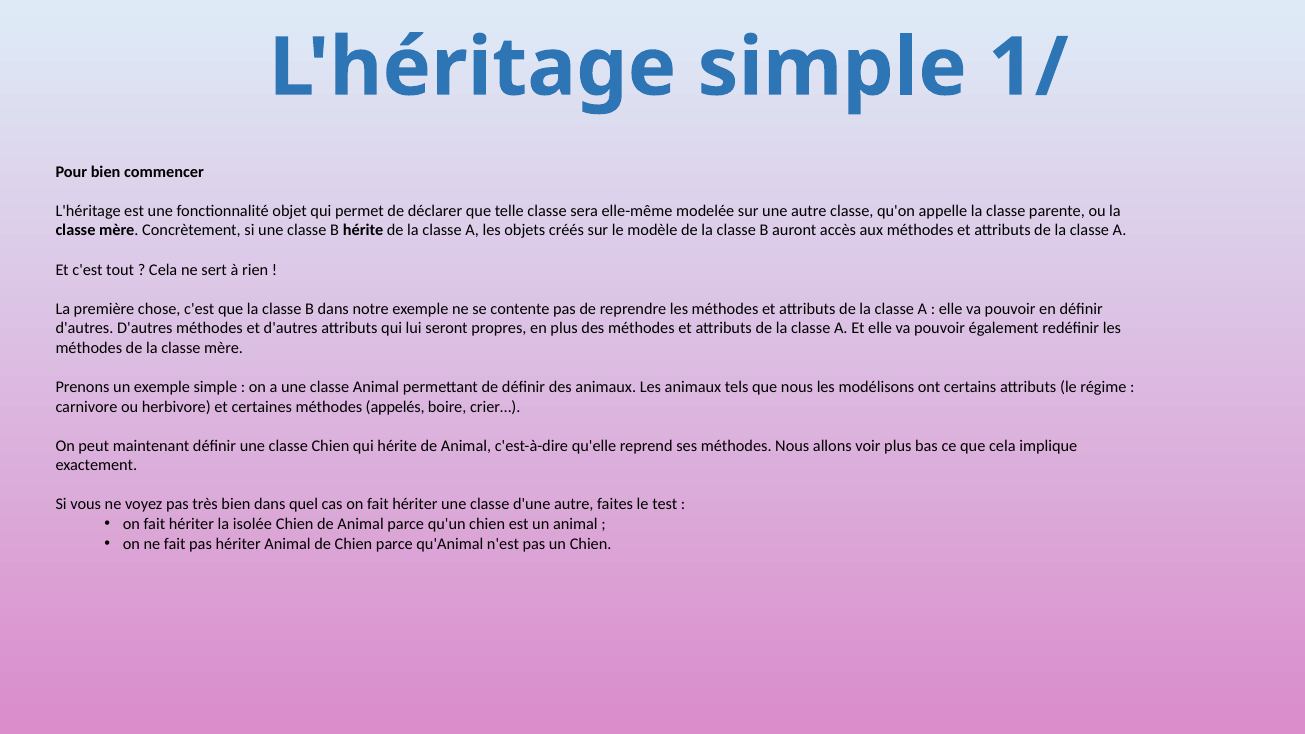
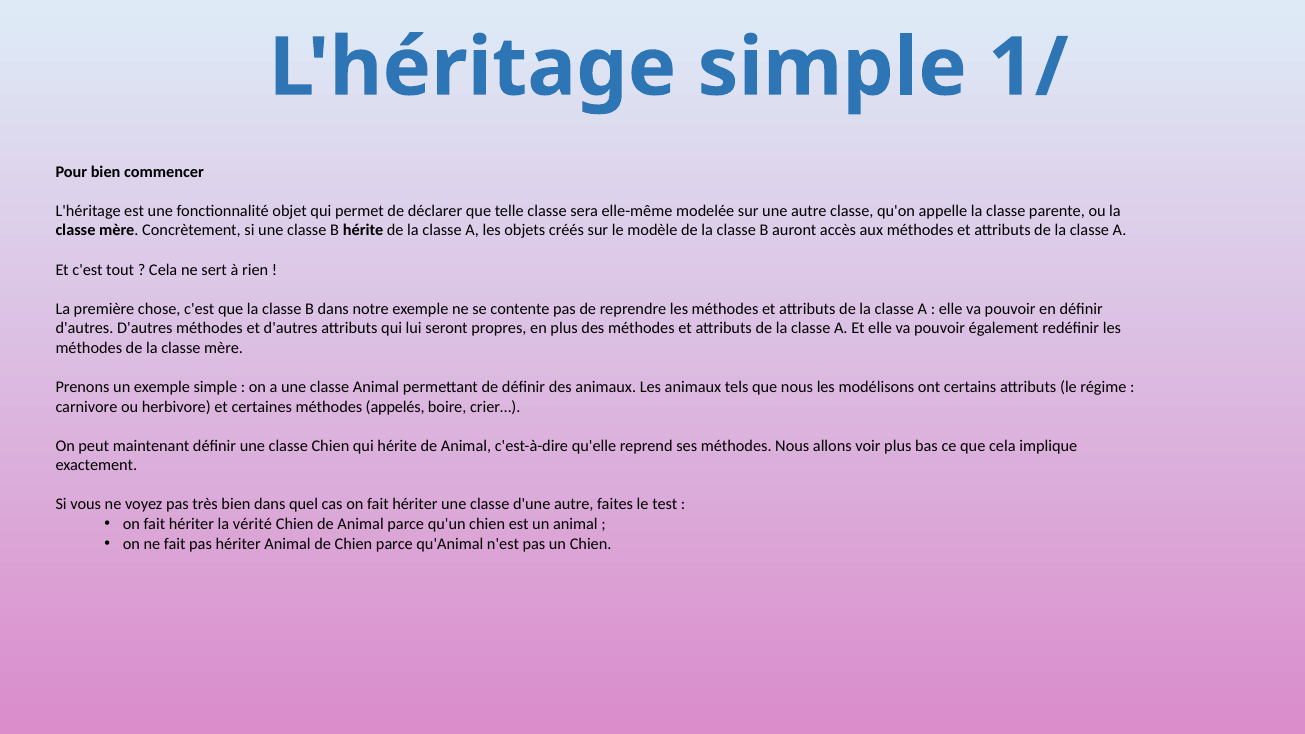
isolée: isolée -> vérité
